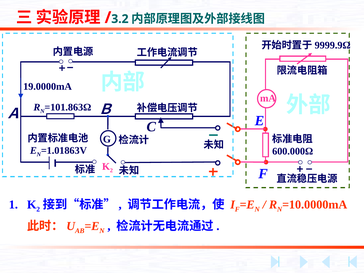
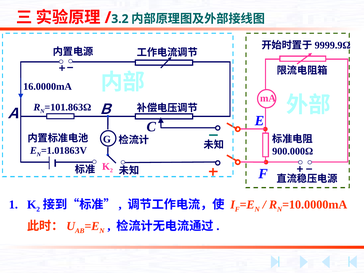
19.0000mA: 19.0000mA -> 16.0000mA
600.000Ω: 600.000Ω -> 900.000Ω
